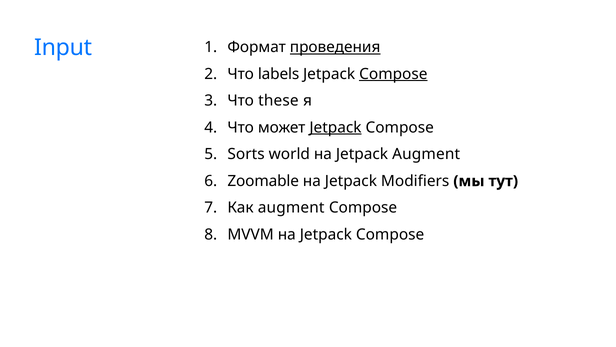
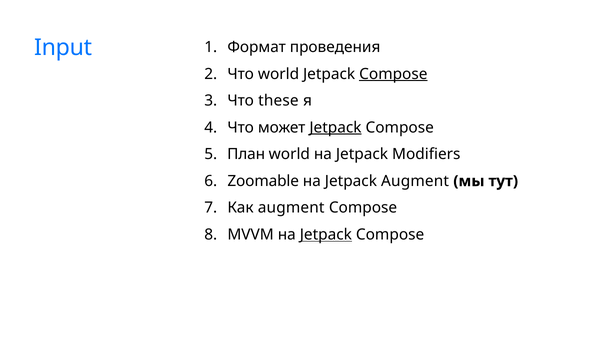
проведения underline: present -> none
Что labels: labels -> world
Sorts: Sorts -> План
Jetpack Augment: Augment -> Modifiers
Jetpack Modifiers: Modifiers -> Augment
Jetpack at (326, 234) underline: none -> present
